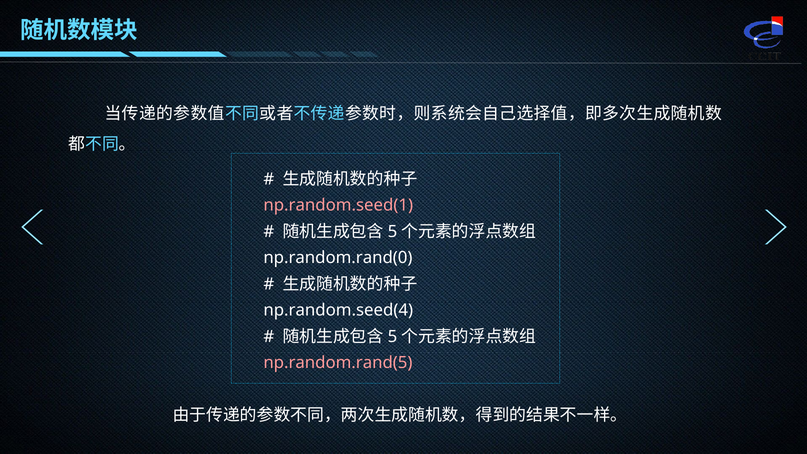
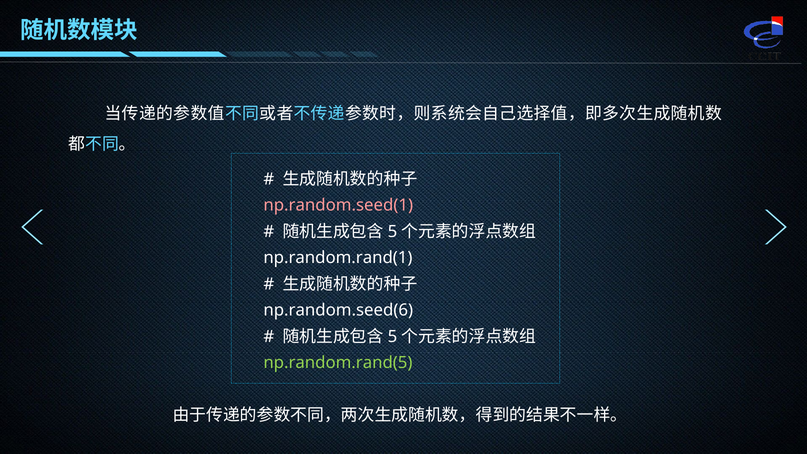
np.random.rand(0: np.random.rand(0 -> np.random.rand(1
np.random.seed(4: np.random.seed(4 -> np.random.seed(6
np.random.rand(5 colour: pink -> light green
